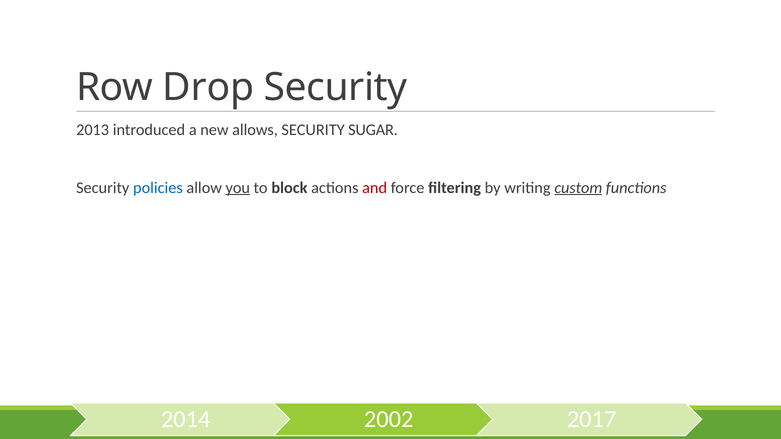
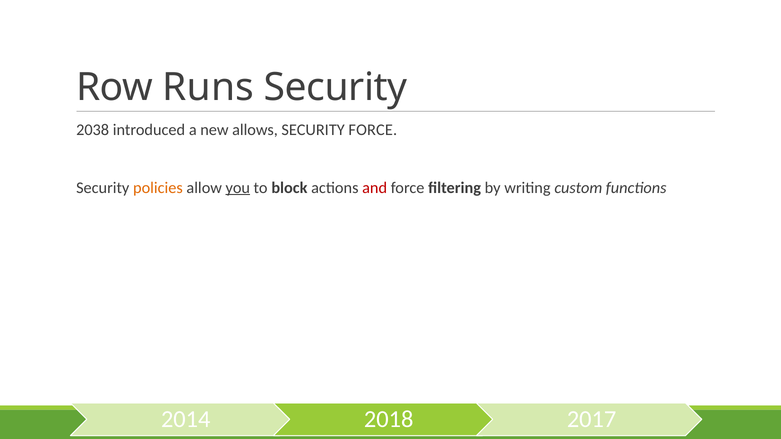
Drop: Drop -> Runs
2013: 2013 -> 2038
SECURITY SUGAR: SUGAR -> FORCE
policies colour: blue -> orange
custom underline: present -> none
2002: 2002 -> 2018
